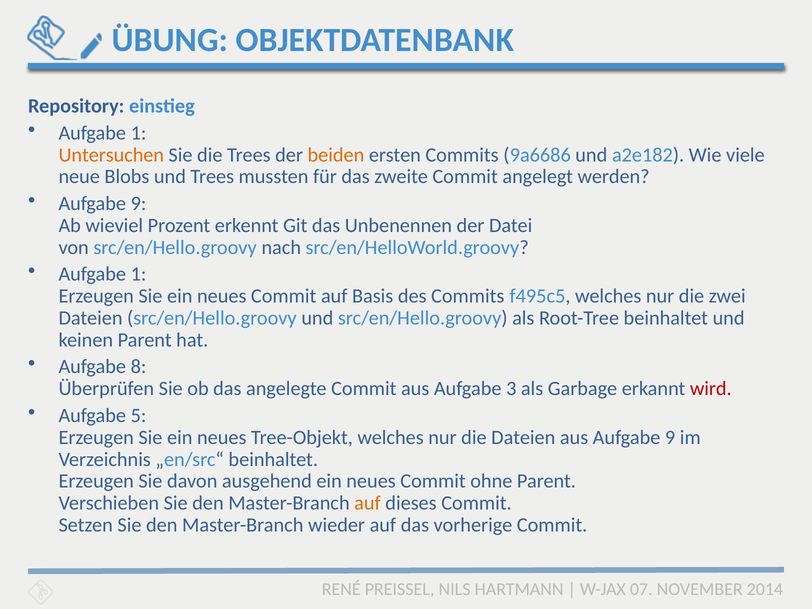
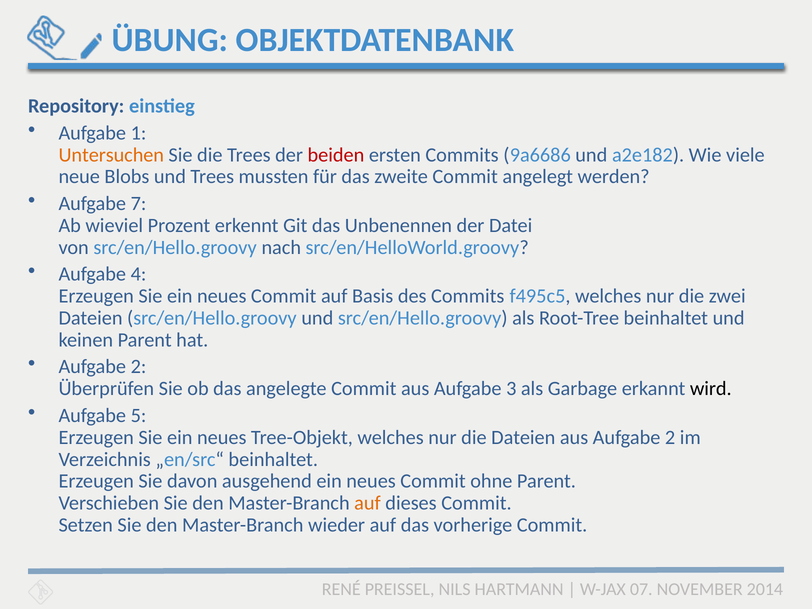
beiden colour: orange -> red
9 at (139, 204): 9 -> 7
1 at (139, 274): 1 -> 4
8 at (139, 367): 8 -> 2
wird colour: red -> black
aus Aufgabe 9: 9 -> 2
